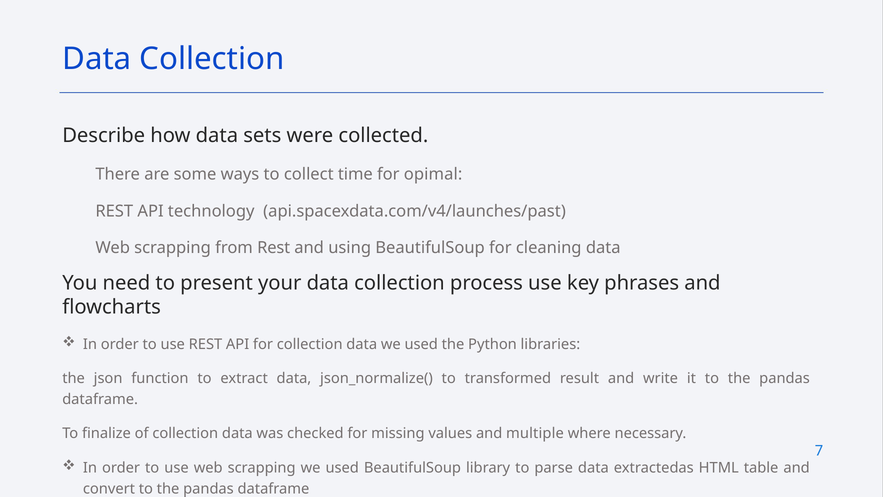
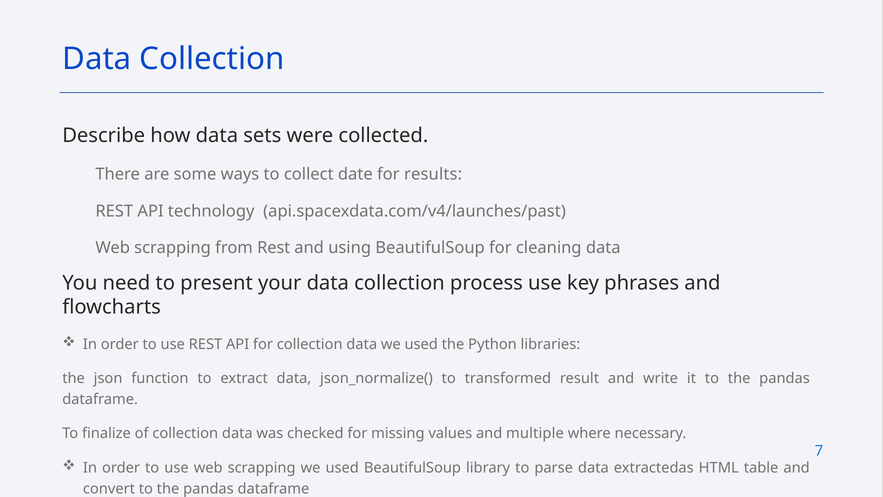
time: time -> date
opimal: opimal -> results
